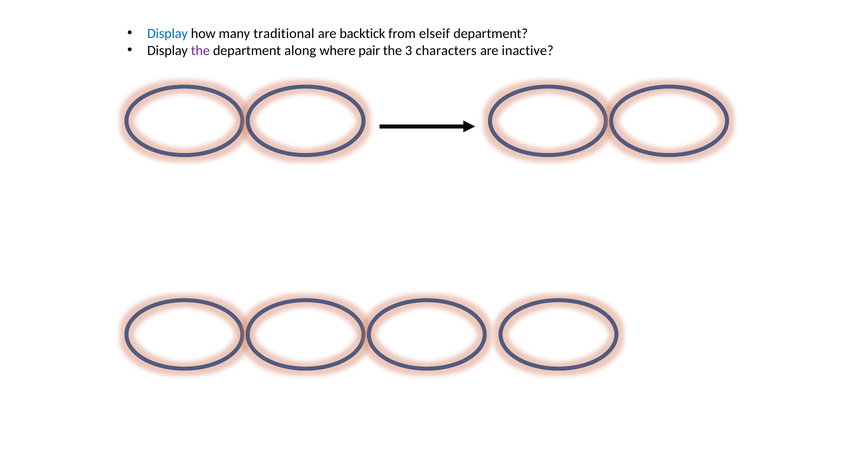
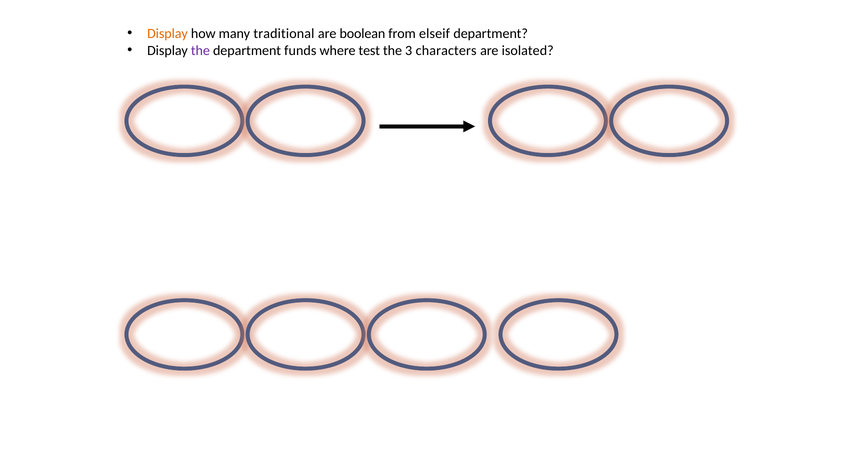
Display at (167, 34) colour: blue -> orange
backtick: backtick -> boolean
along: along -> funds
pair: pair -> test
inactive: inactive -> isolated
